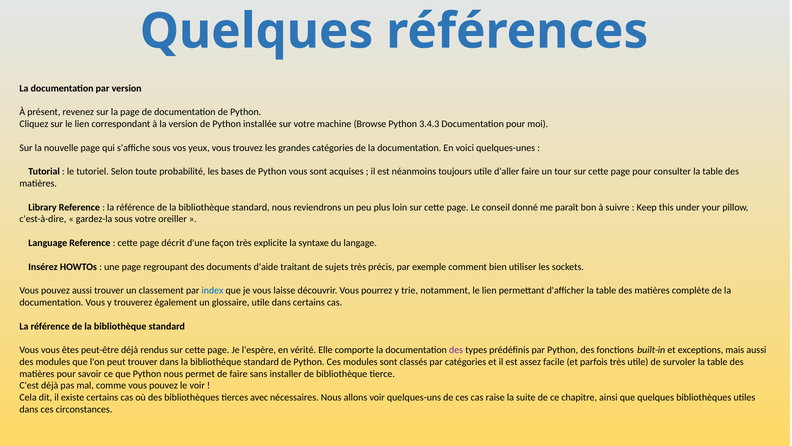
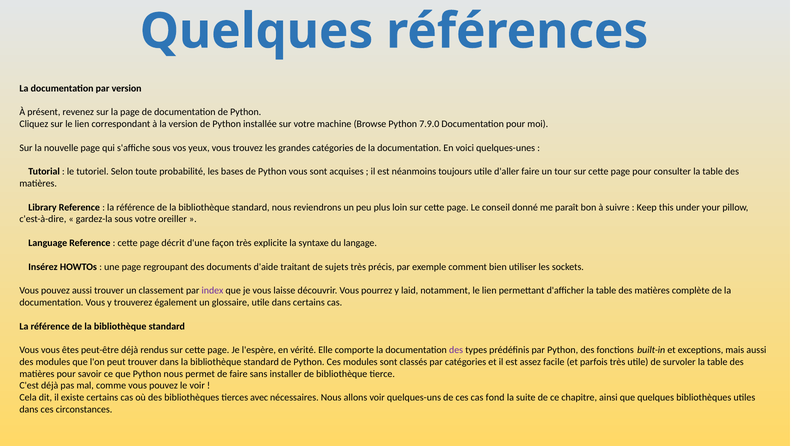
3.4.3: 3.4.3 -> 7.9.0
index colour: blue -> purple
trie: trie -> laid
raise: raise -> fond
